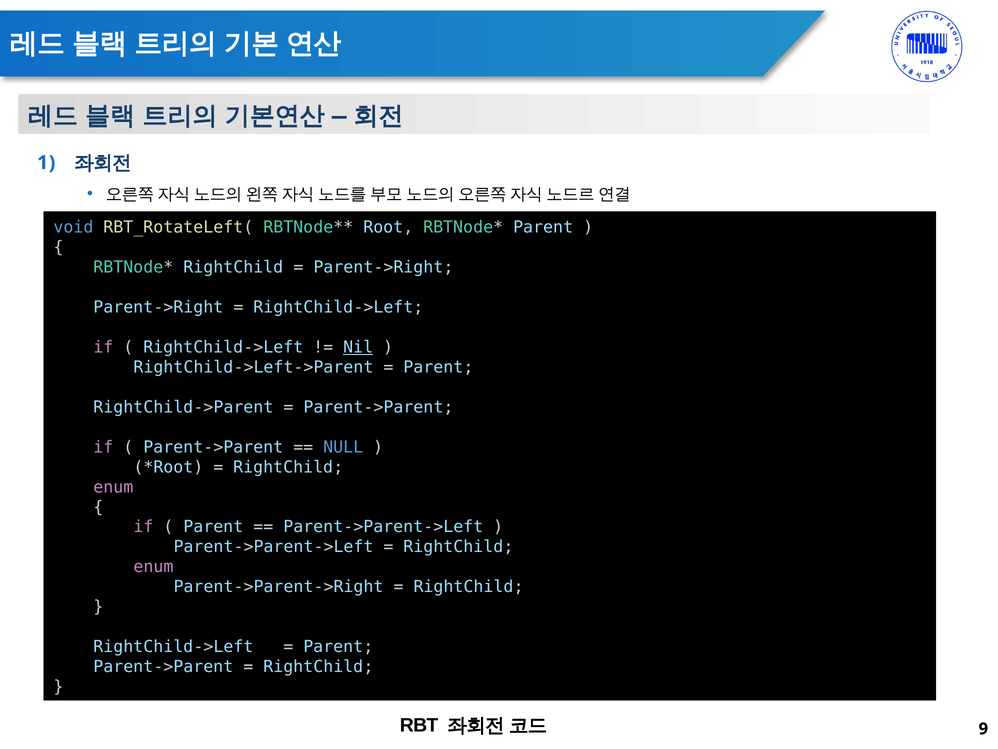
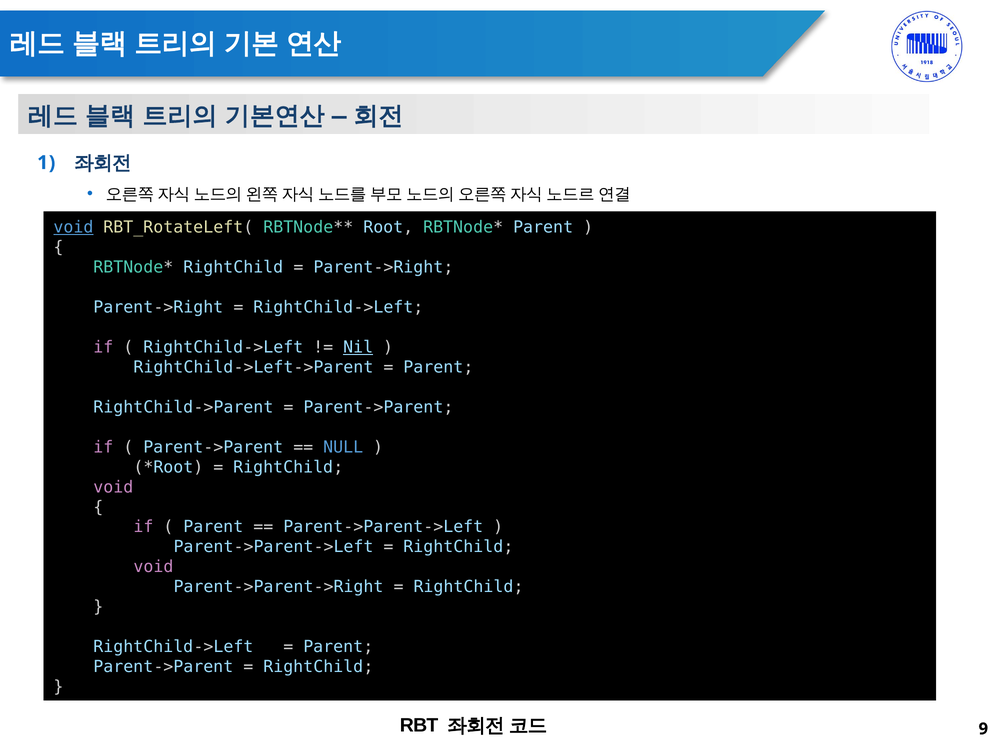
void at (73, 227) underline: none -> present
enum at (113, 487): enum -> void
enum at (153, 567): enum -> void
